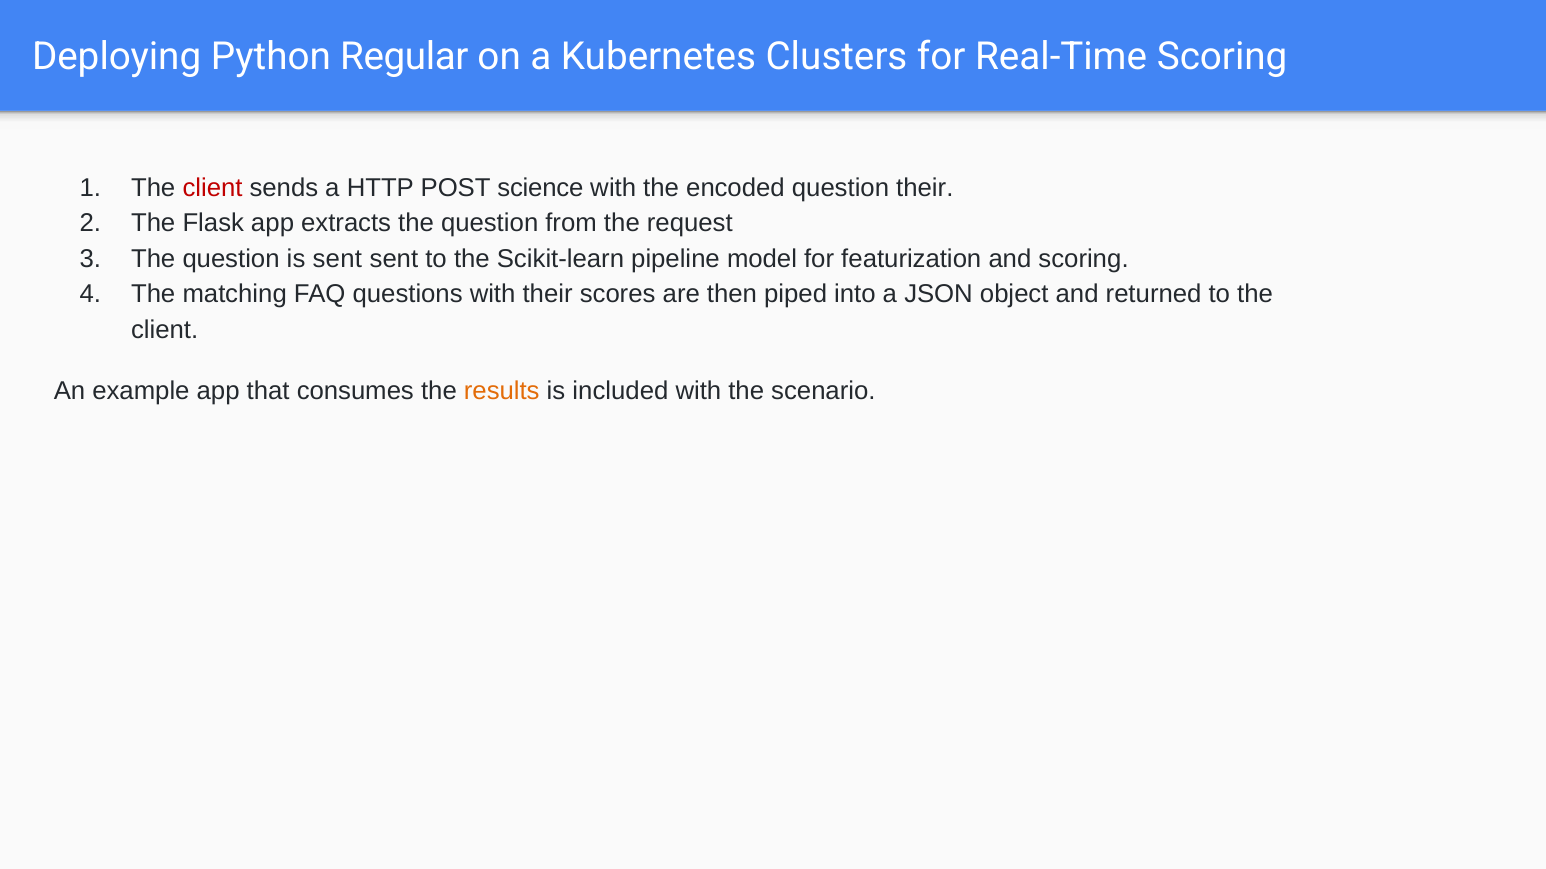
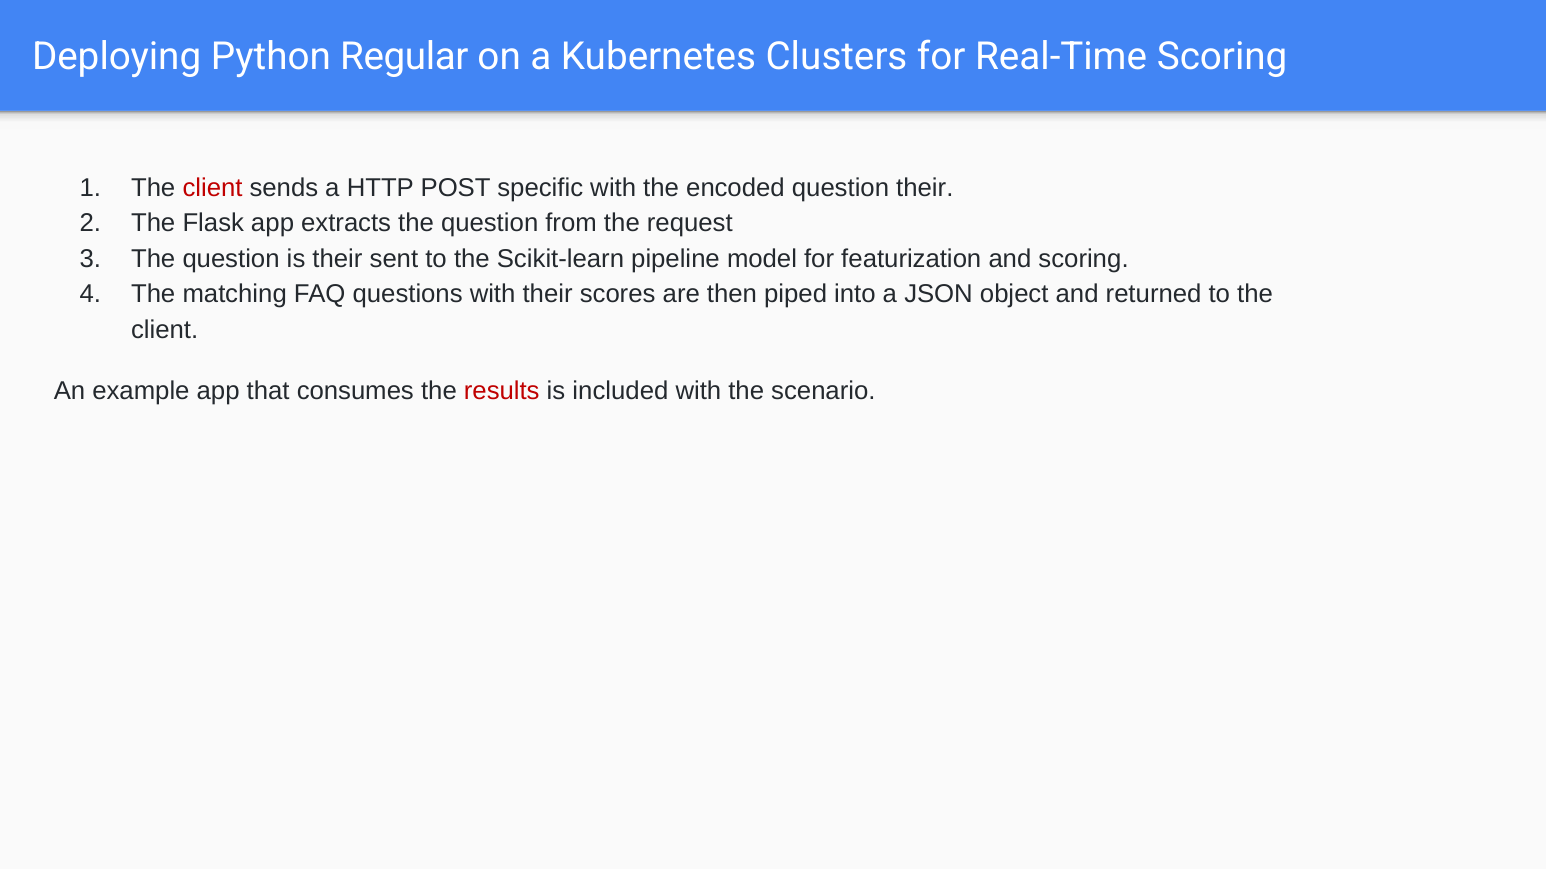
science: science -> specific
is sent: sent -> their
results colour: orange -> red
